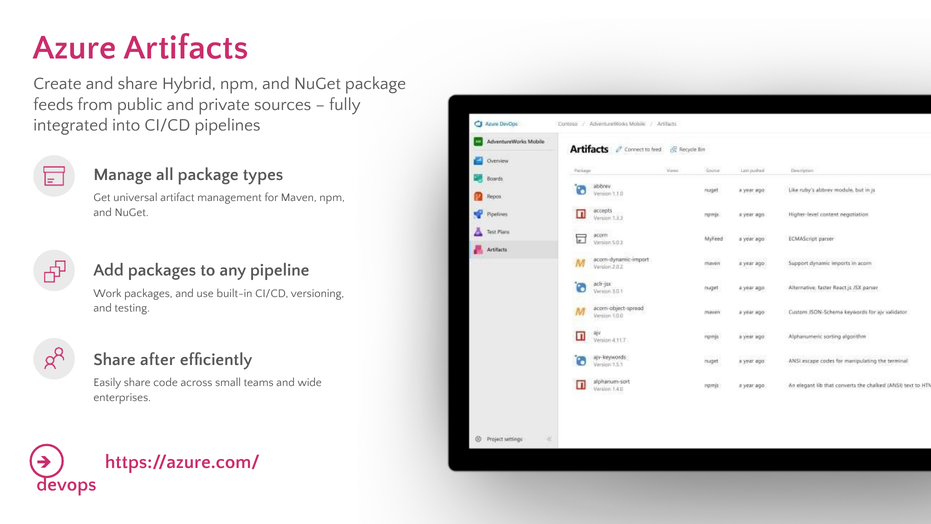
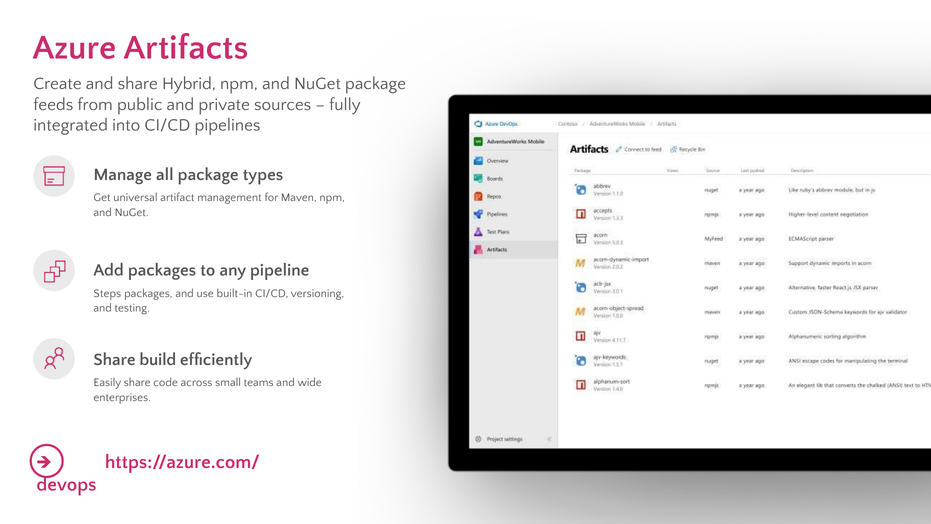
Work: Work -> Steps
after: after -> build
